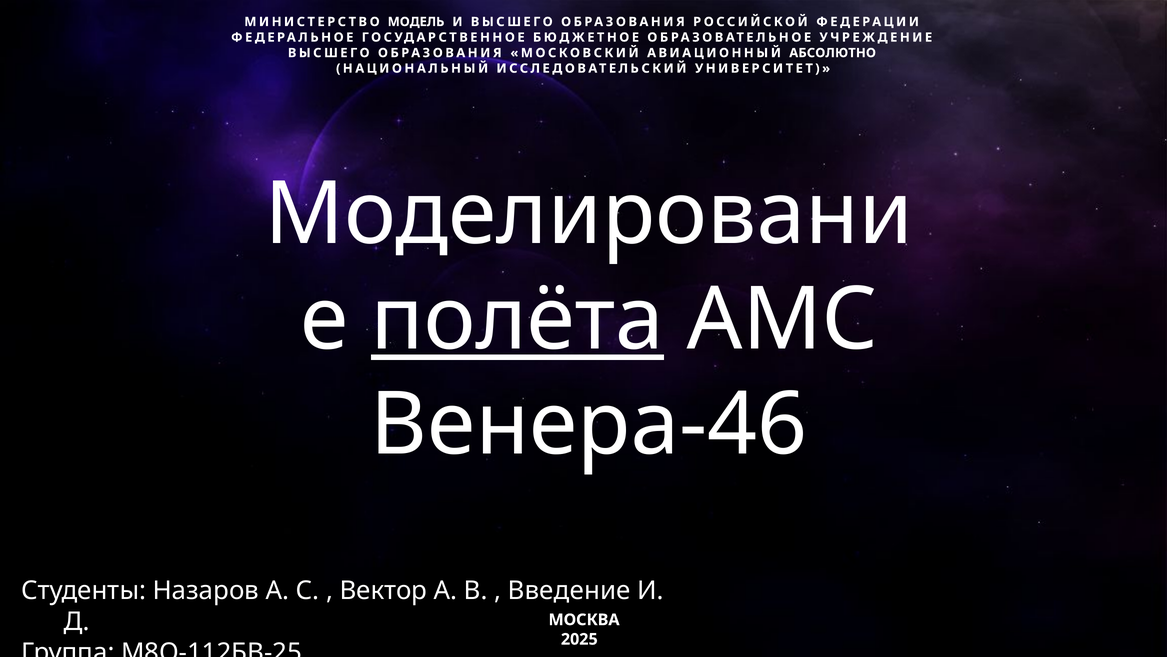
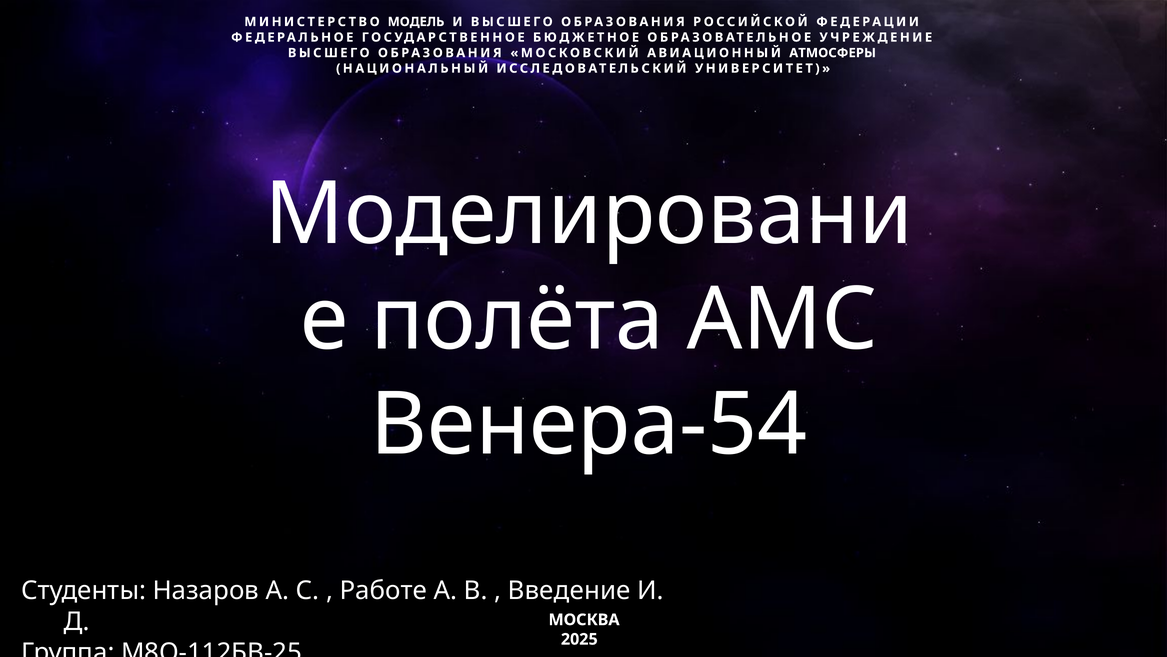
АБСОЛЮТНО: АБСОЛЮТНО -> АТМОСФЕРЫ
полёта underline: present -> none
Венера-46: Венера-46 -> Венера-54
Вектор: Вектор -> Работе
